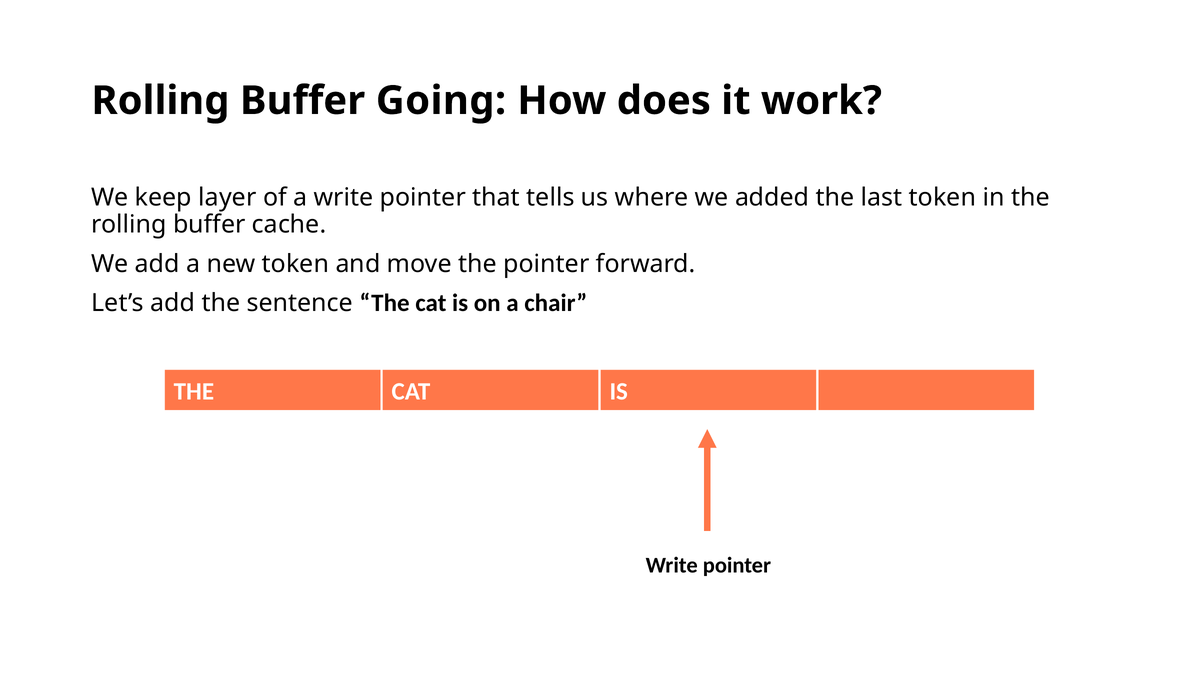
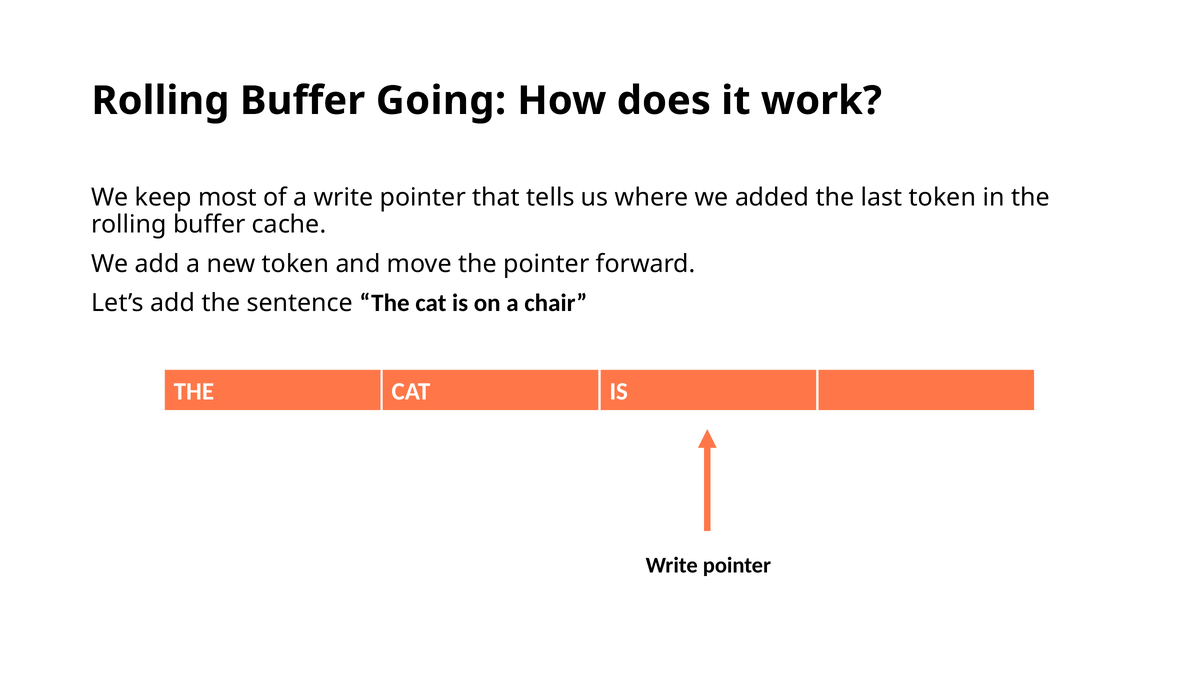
layer: layer -> most
